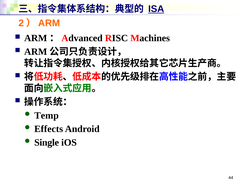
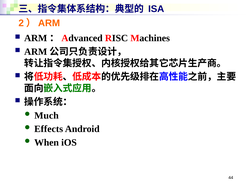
ISA underline: present -> none
Temp: Temp -> Much
Single: Single -> When
